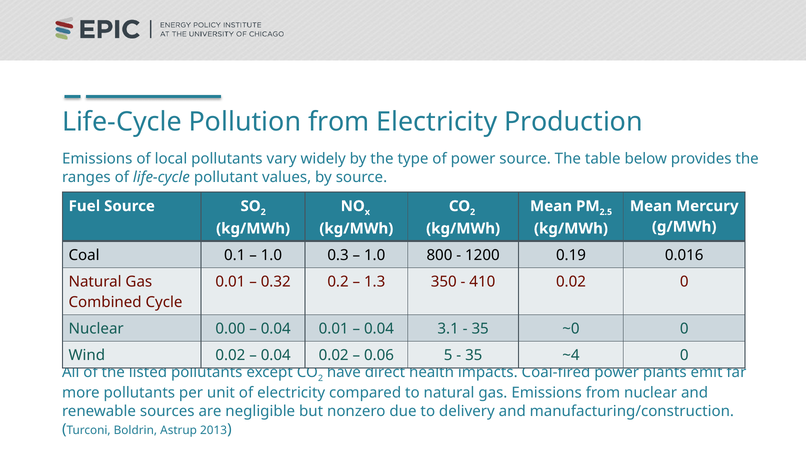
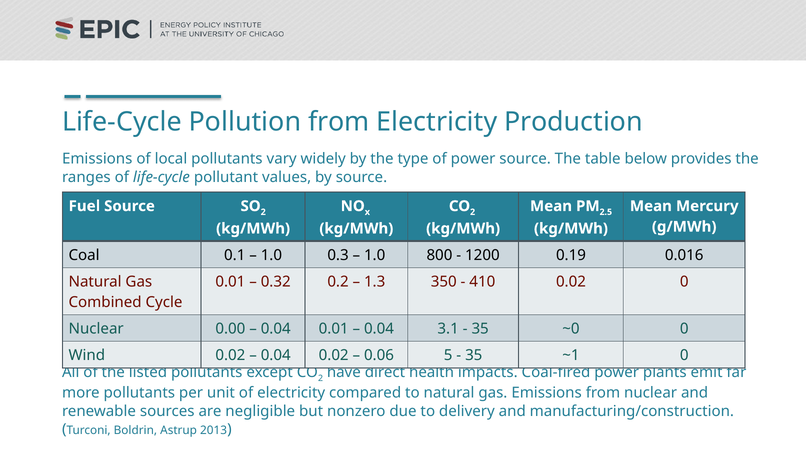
~4: ~4 -> ~1
